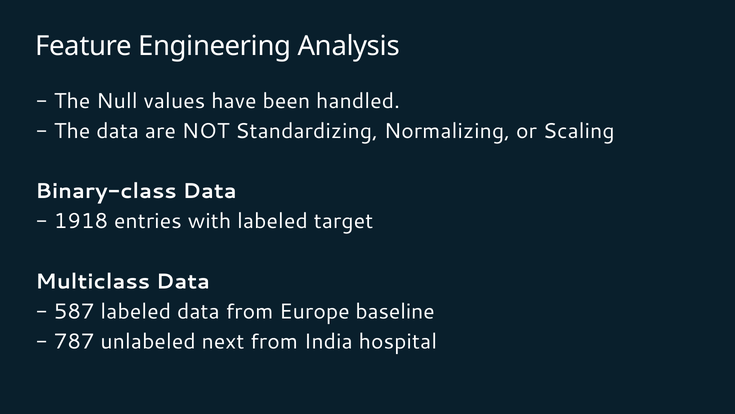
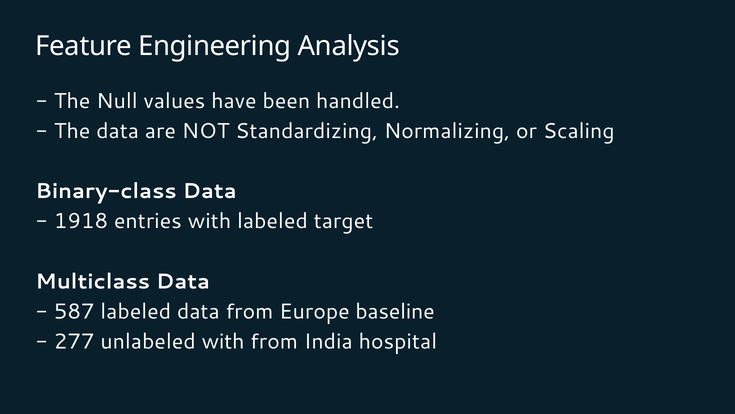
787: 787 -> 277
unlabeled next: next -> with
